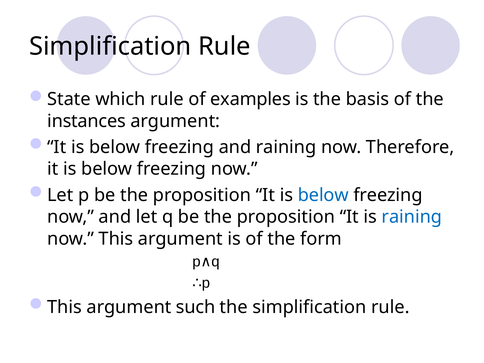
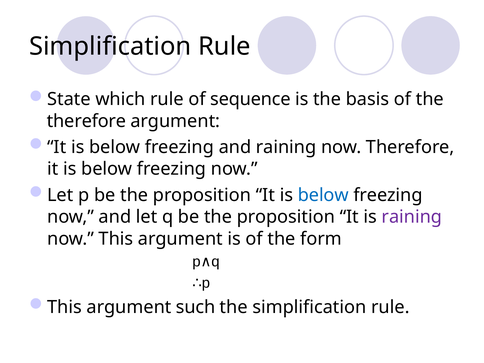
examples: examples -> sequence
instances at (87, 121): instances -> therefore
raining at (412, 217) colour: blue -> purple
